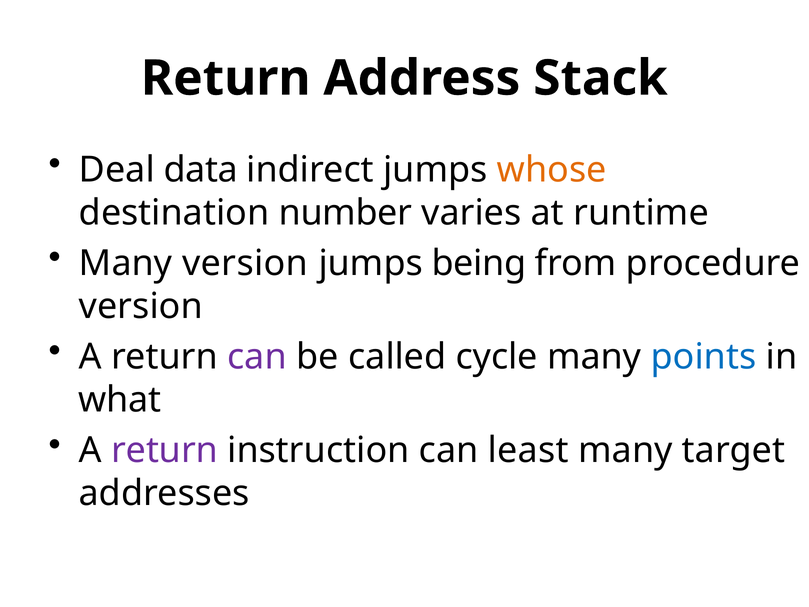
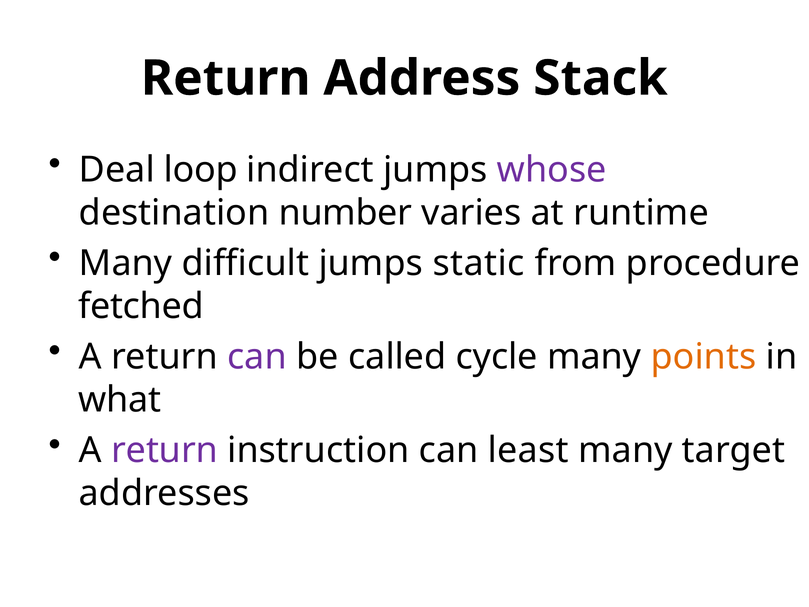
data: data -> loop
whose colour: orange -> purple
Many version: version -> difficult
being: being -> static
version at (141, 306): version -> fetched
points colour: blue -> orange
